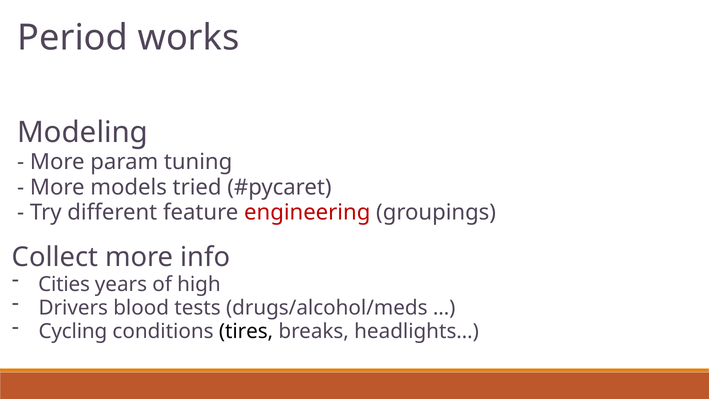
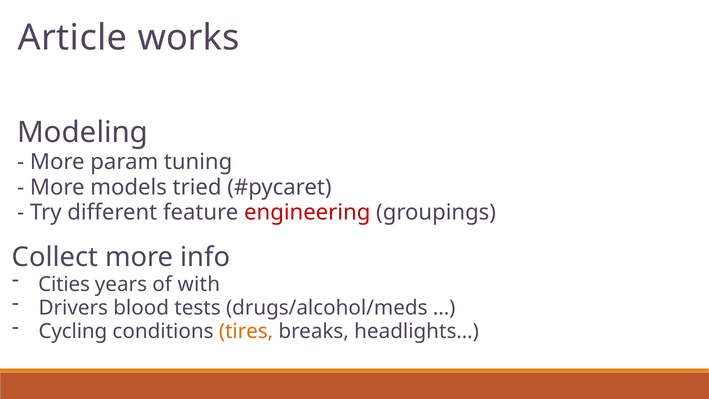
Period: Period -> Article
high: high -> with
tires colour: black -> orange
